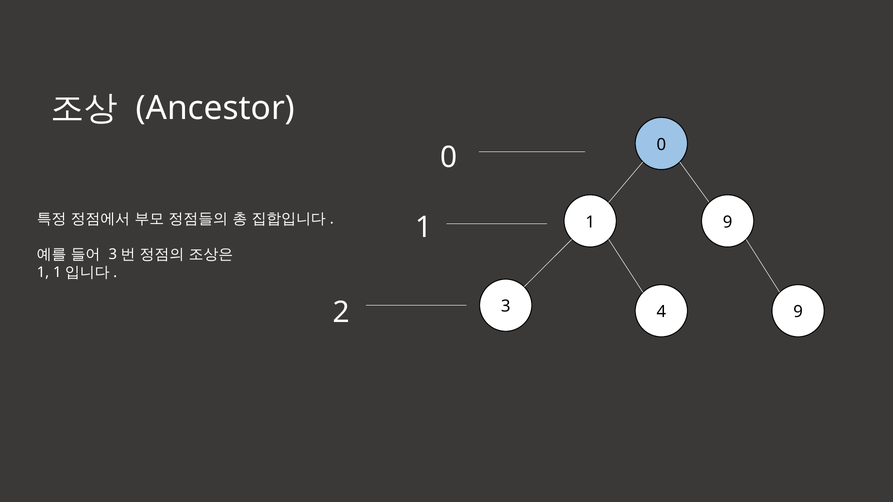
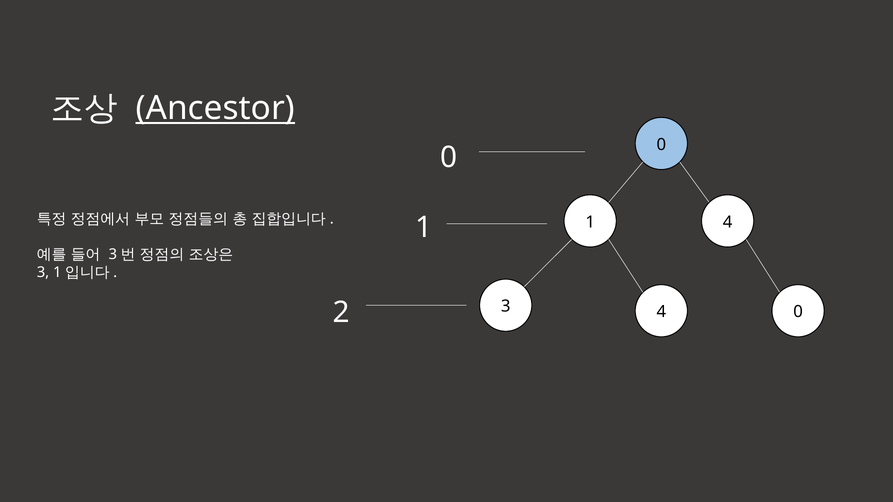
Ancestor underline: none -> present
1 9: 9 -> 4
1 at (43, 273): 1 -> 3
4 9: 9 -> 0
